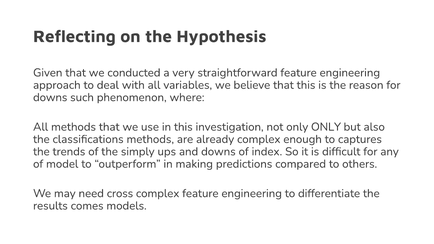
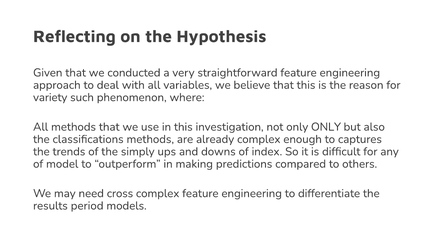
downs at (50, 97): downs -> variety
comes: comes -> period
